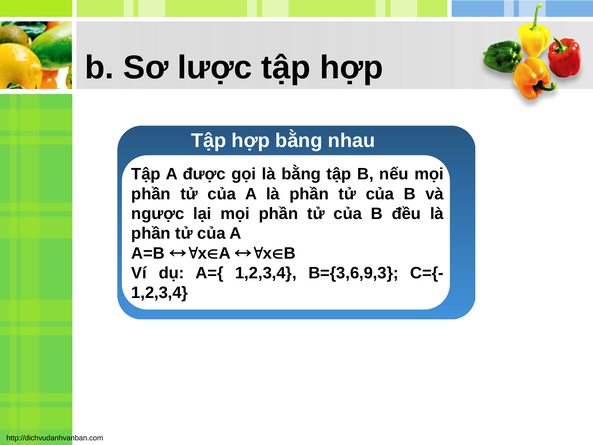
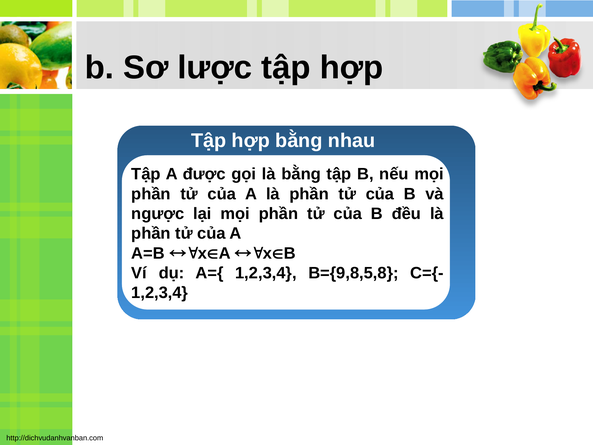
B={3,6,9,3: B={3,6,9,3 -> B={9,8,5,8
